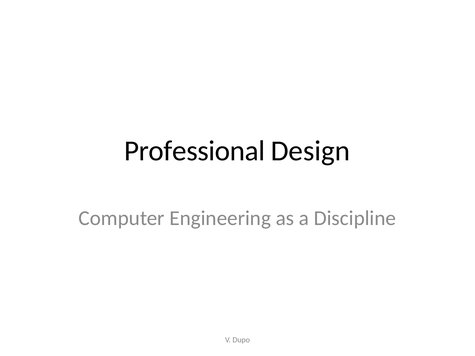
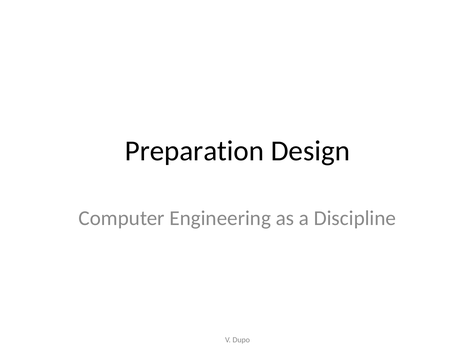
Professional: Professional -> Preparation
